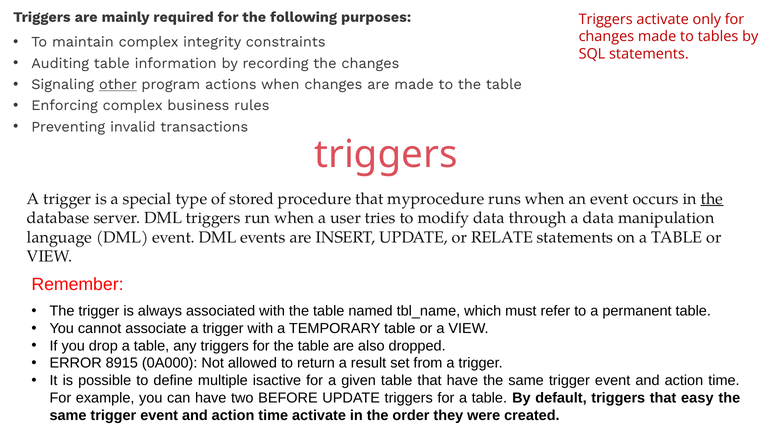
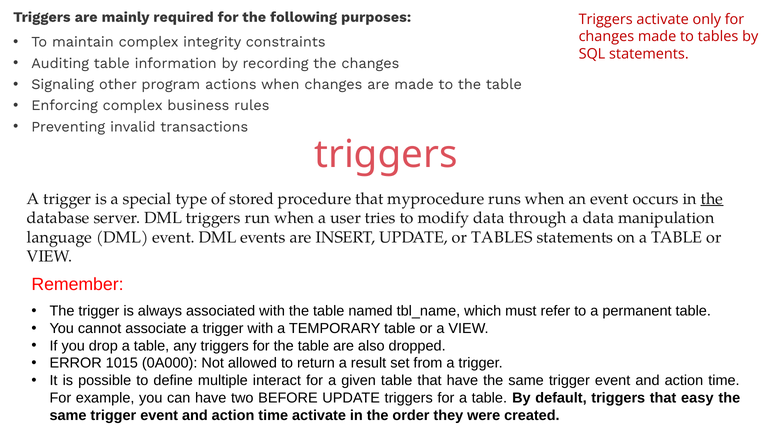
other underline: present -> none
or RELATE: RELATE -> TABLES
8915: 8915 -> 1015
isactive: isactive -> interact
